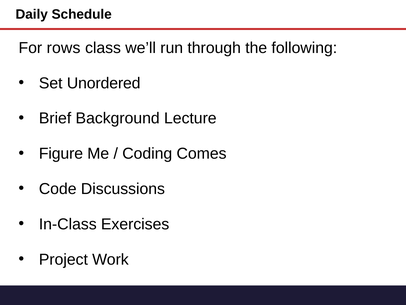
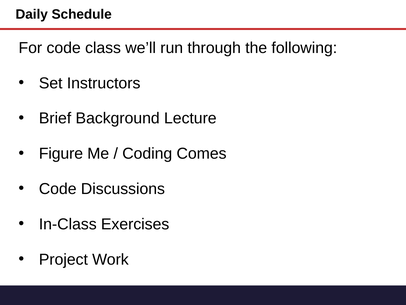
For rows: rows -> code
Unordered: Unordered -> Instructors
